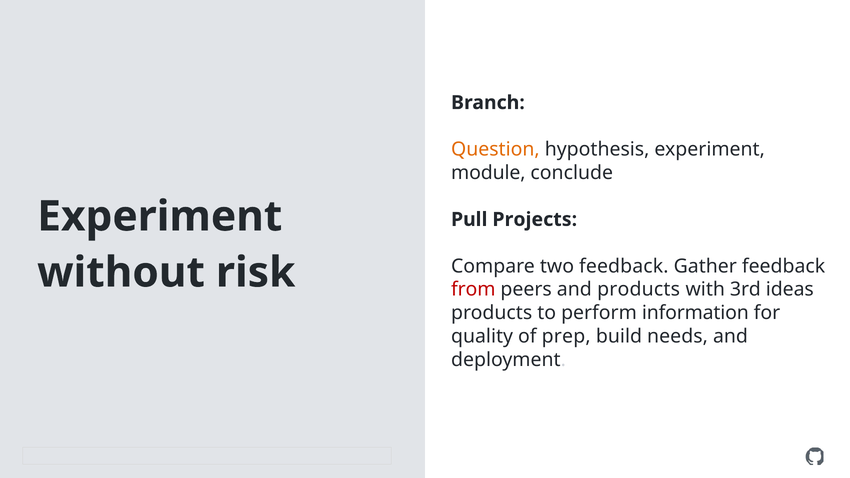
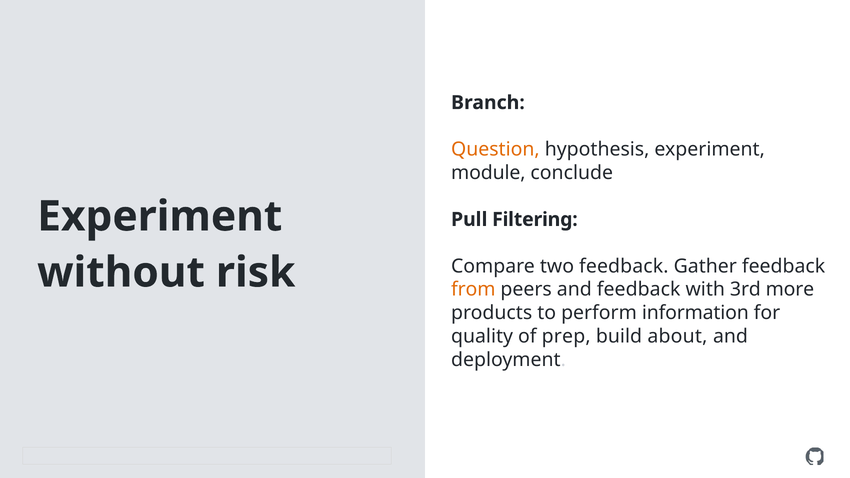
Projects: Projects -> Filtering
from colour: red -> orange
and products: products -> feedback
ideas: ideas -> more
needs: needs -> about
